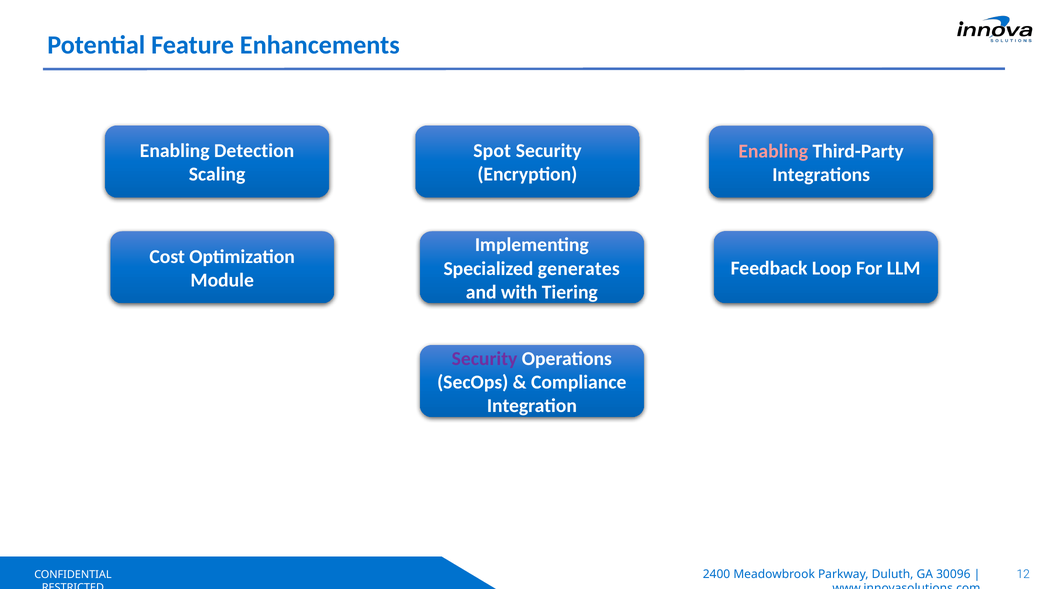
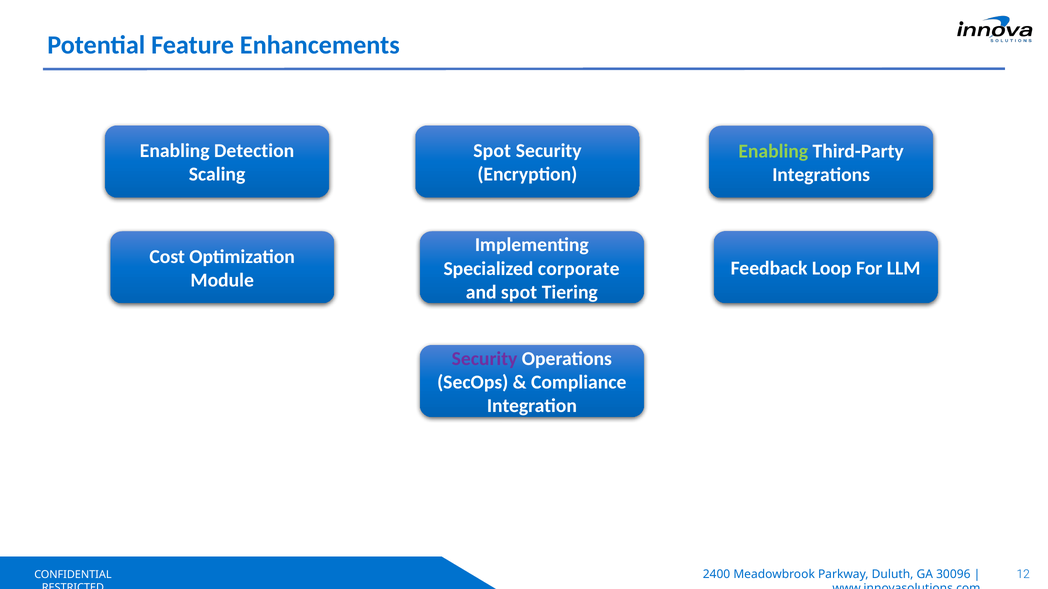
Enabling at (773, 151) colour: pink -> light green
generates: generates -> corporate
and with: with -> spot
